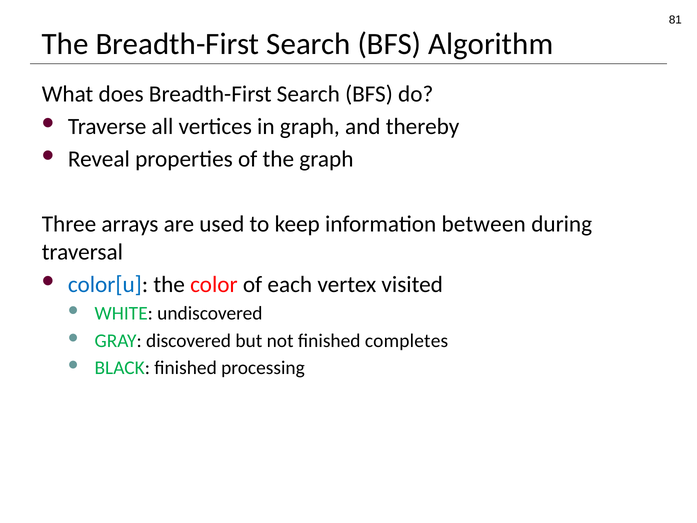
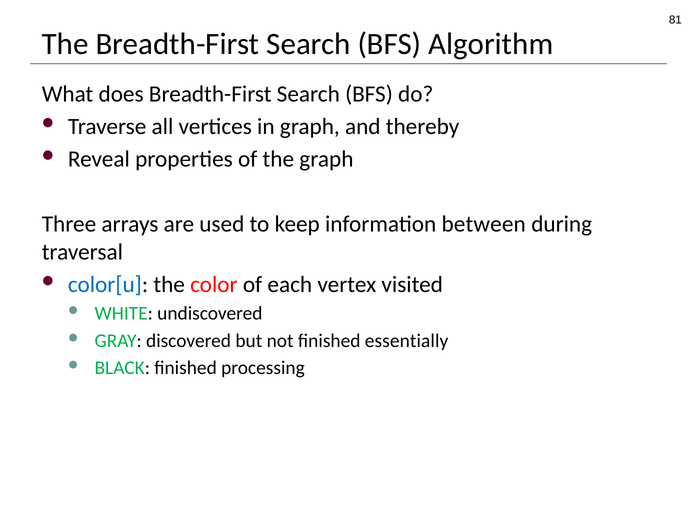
completes: completes -> essentially
